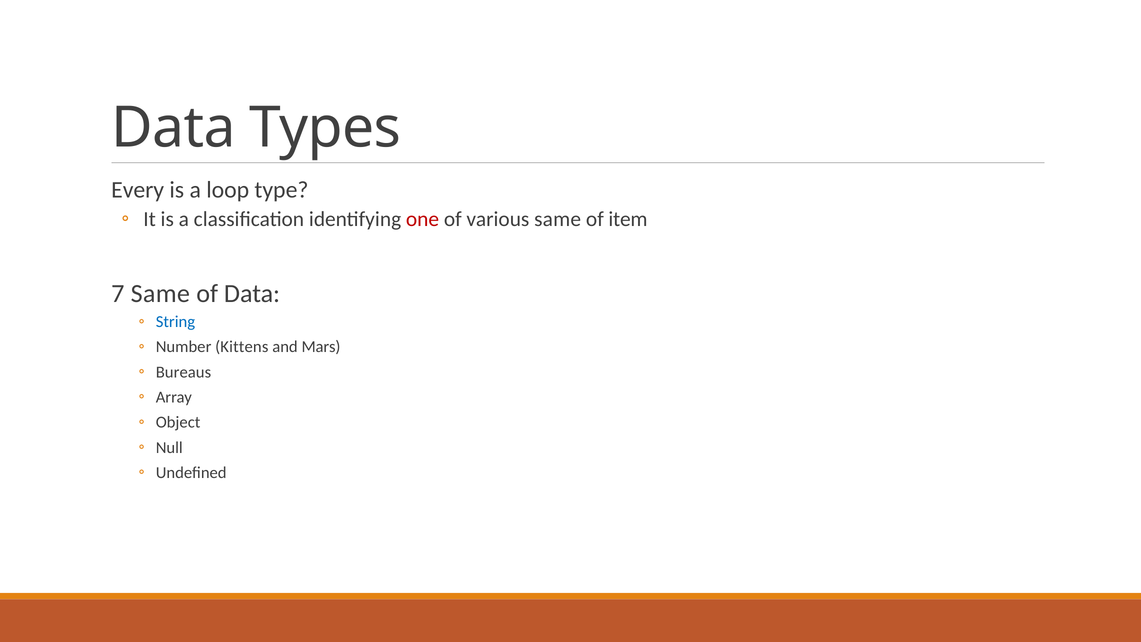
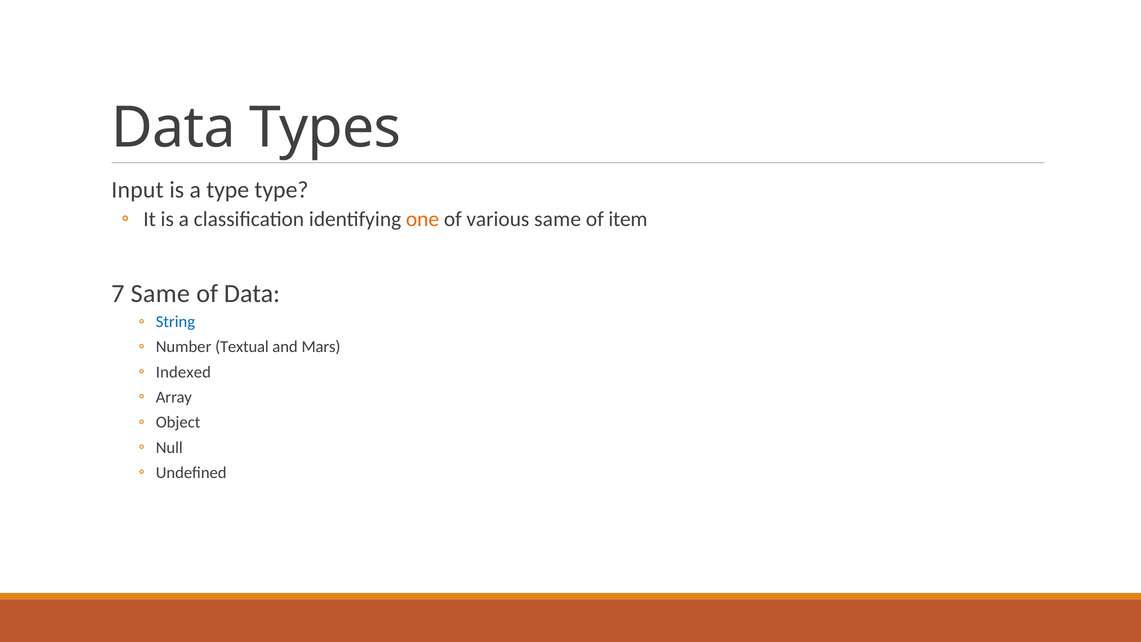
Every: Every -> Input
a loop: loop -> type
one colour: red -> orange
Kittens: Kittens -> Textual
Bureaus: Bureaus -> Indexed
